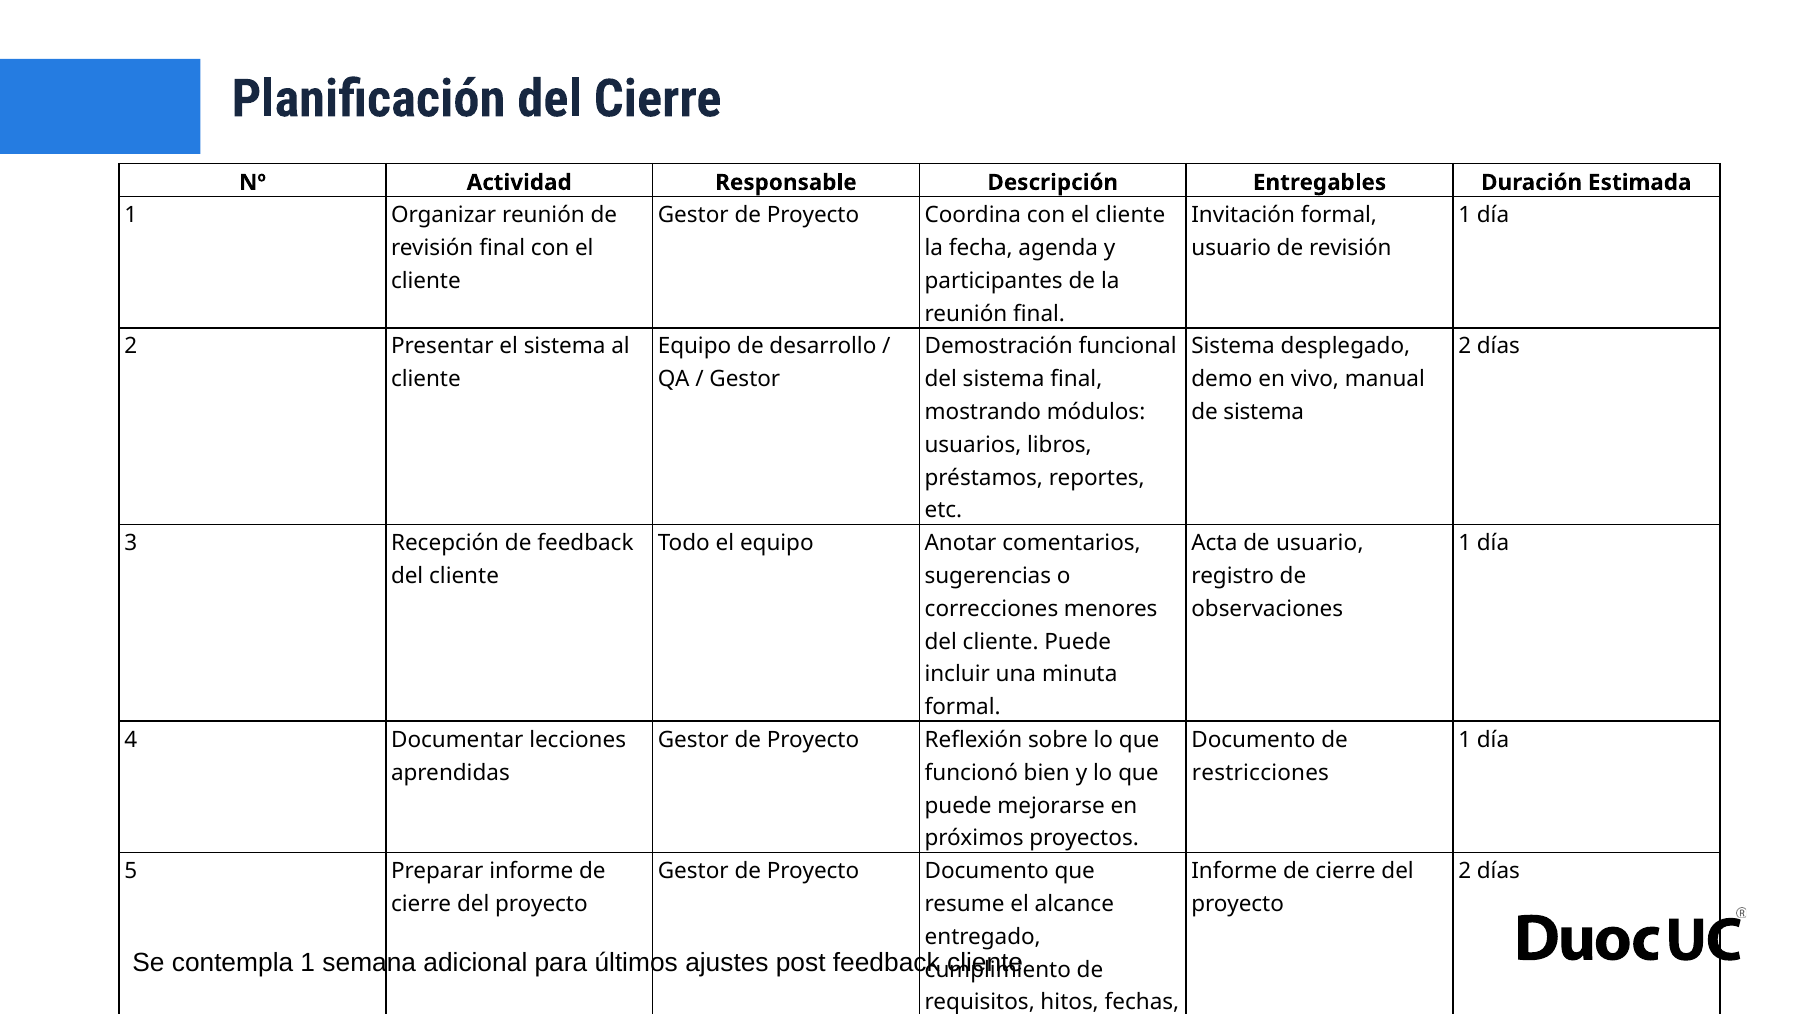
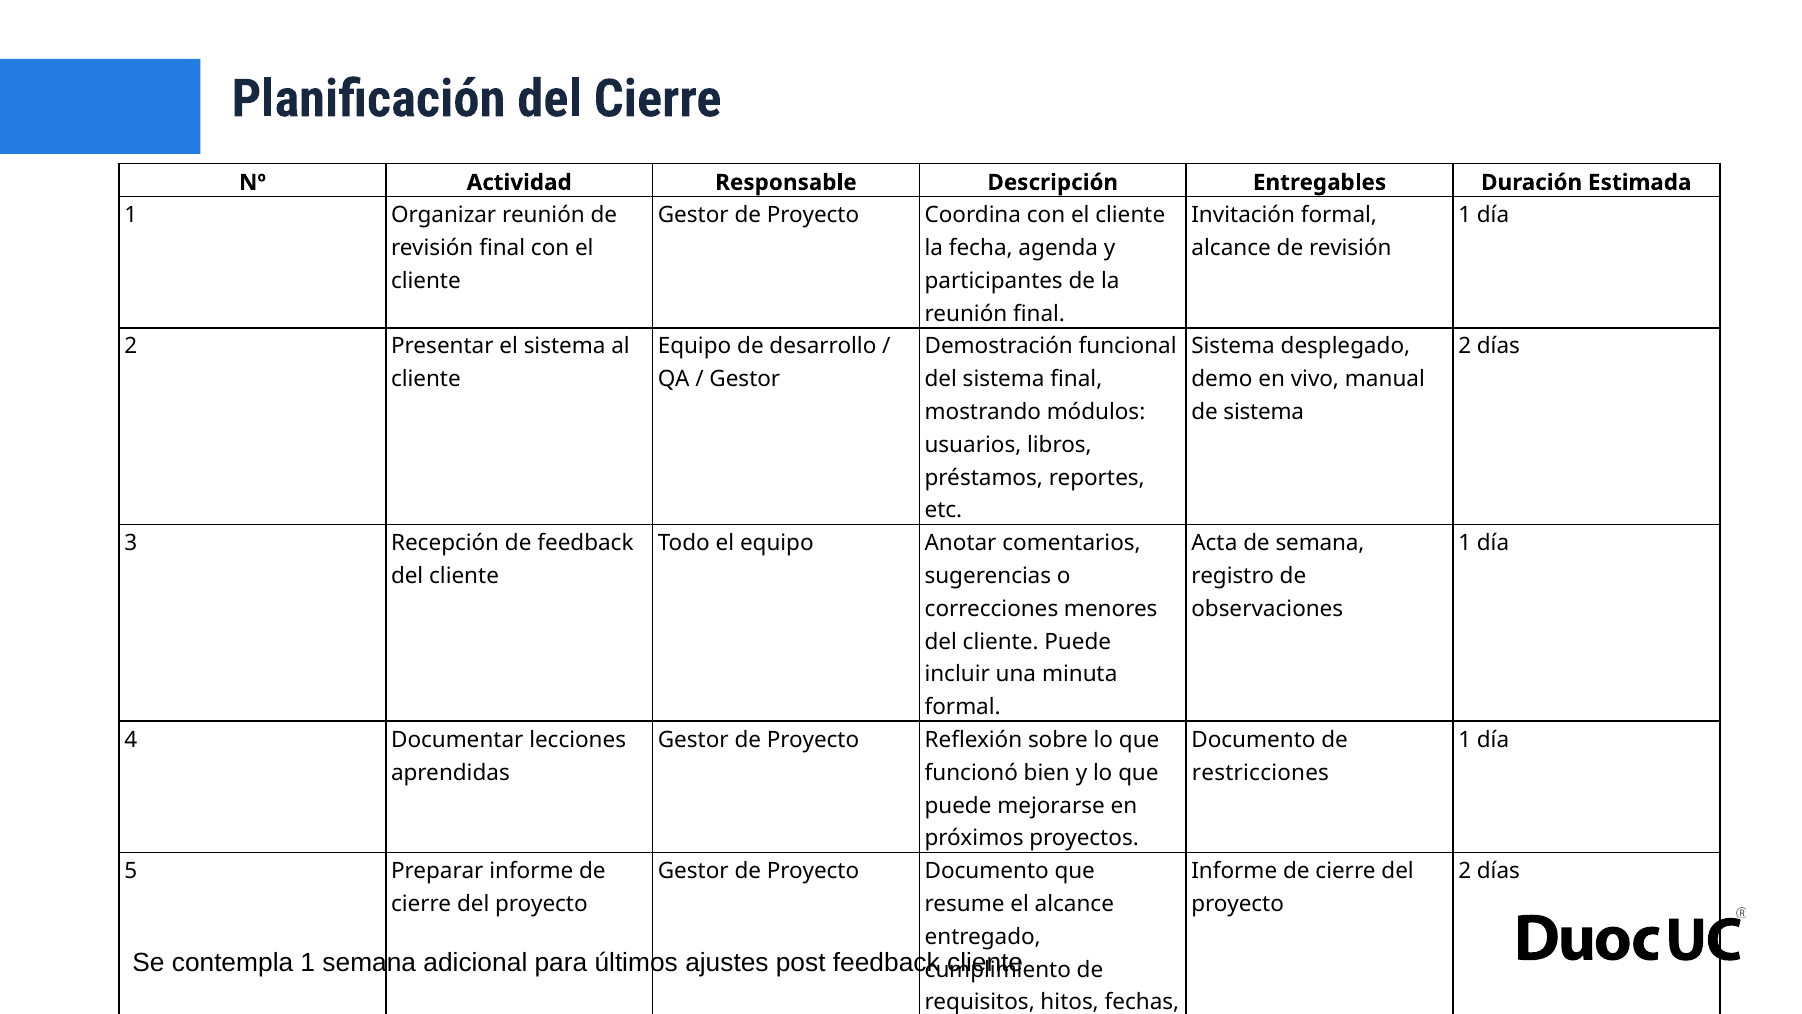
usuario at (1231, 248): usuario -> alcance
de usuario: usuario -> semana
